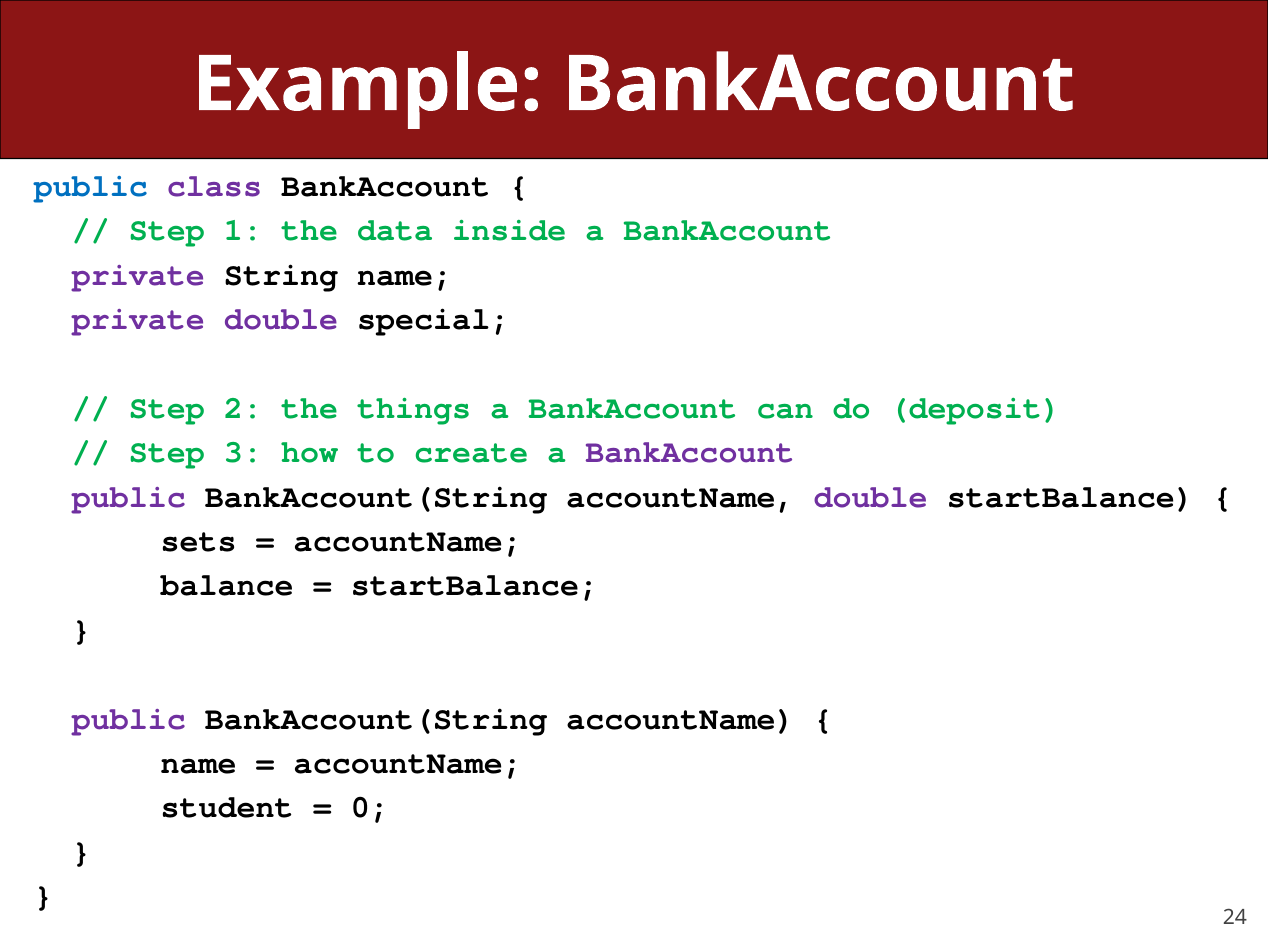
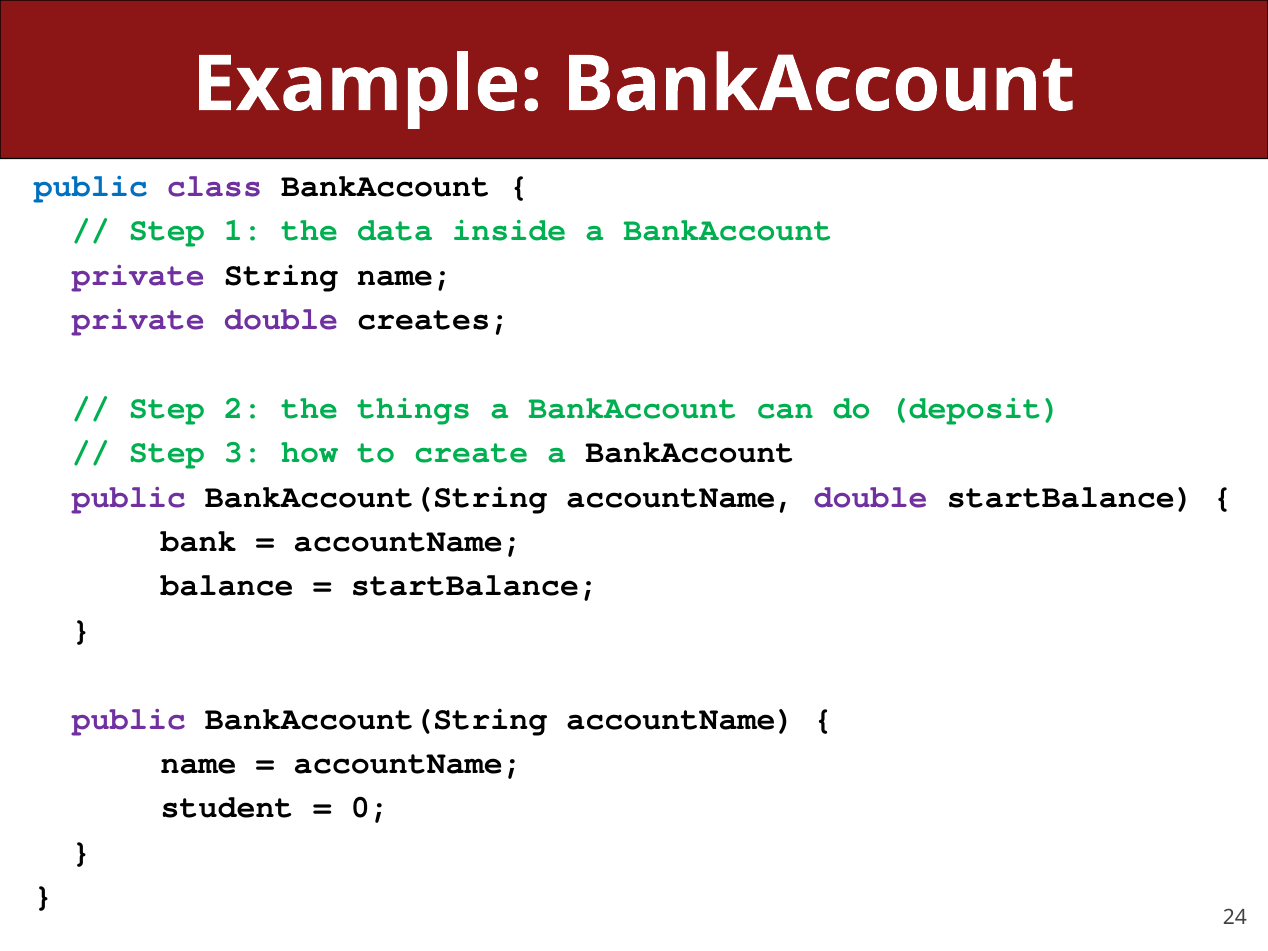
special: special -> creates
BankAccount at (690, 452) colour: purple -> black
sets: sets -> bank
